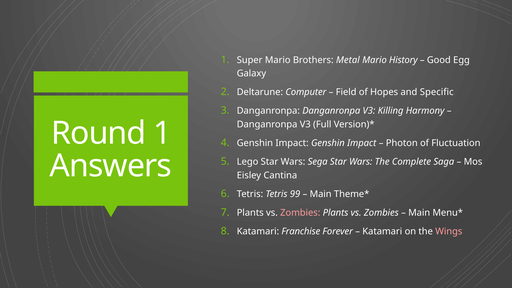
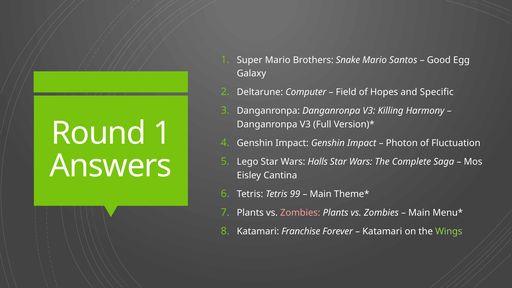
Metal: Metal -> Snake
History: History -> Santos
Sega: Sega -> Halls
Wings colour: pink -> light green
